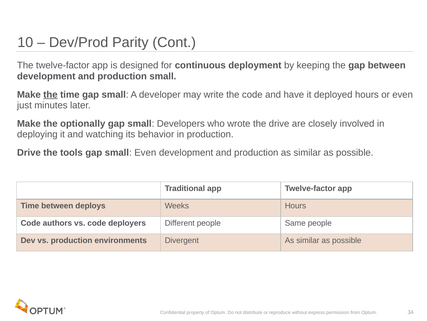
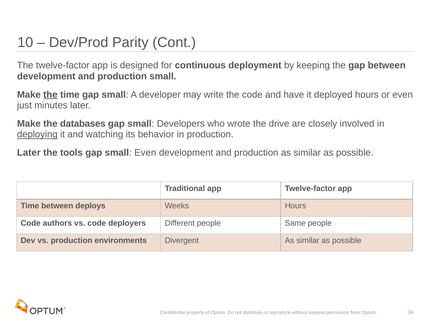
optionally: optionally -> databases
deploying underline: none -> present
Drive at (29, 152): Drive -> Later
